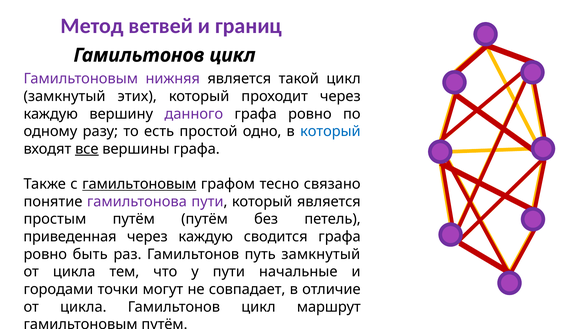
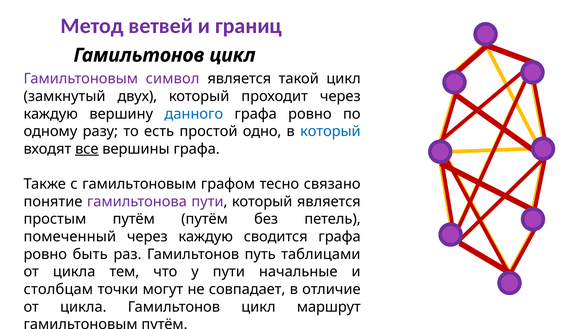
нижняя: нижняя -> символ
этих: этих -> двух
данного colour: purple -> blue
гамильтоновым at (139, 184) underline: present -> none
приведенная: приведенная -> помеченный
путь замкнутый: замкнутый -> таблицами
городами: городами -> столбцам
